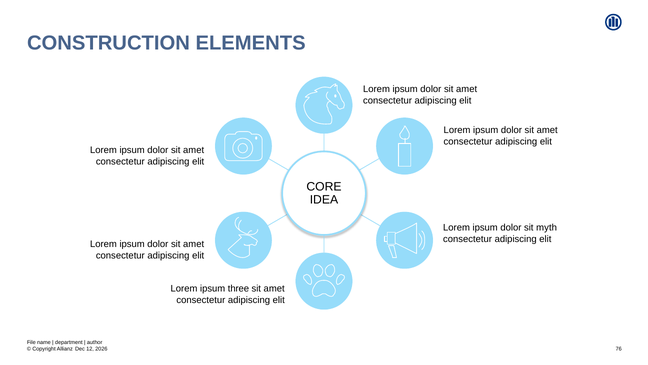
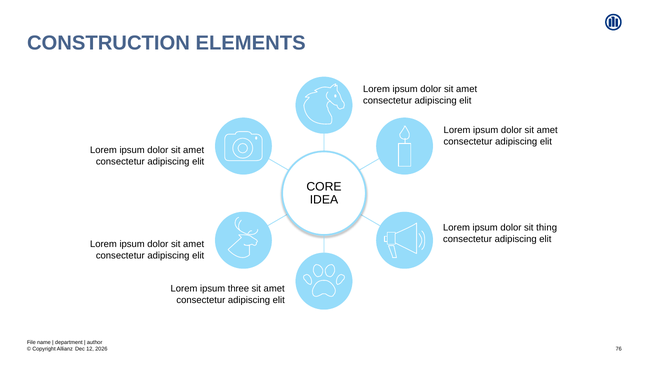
myth: myth -> thing
